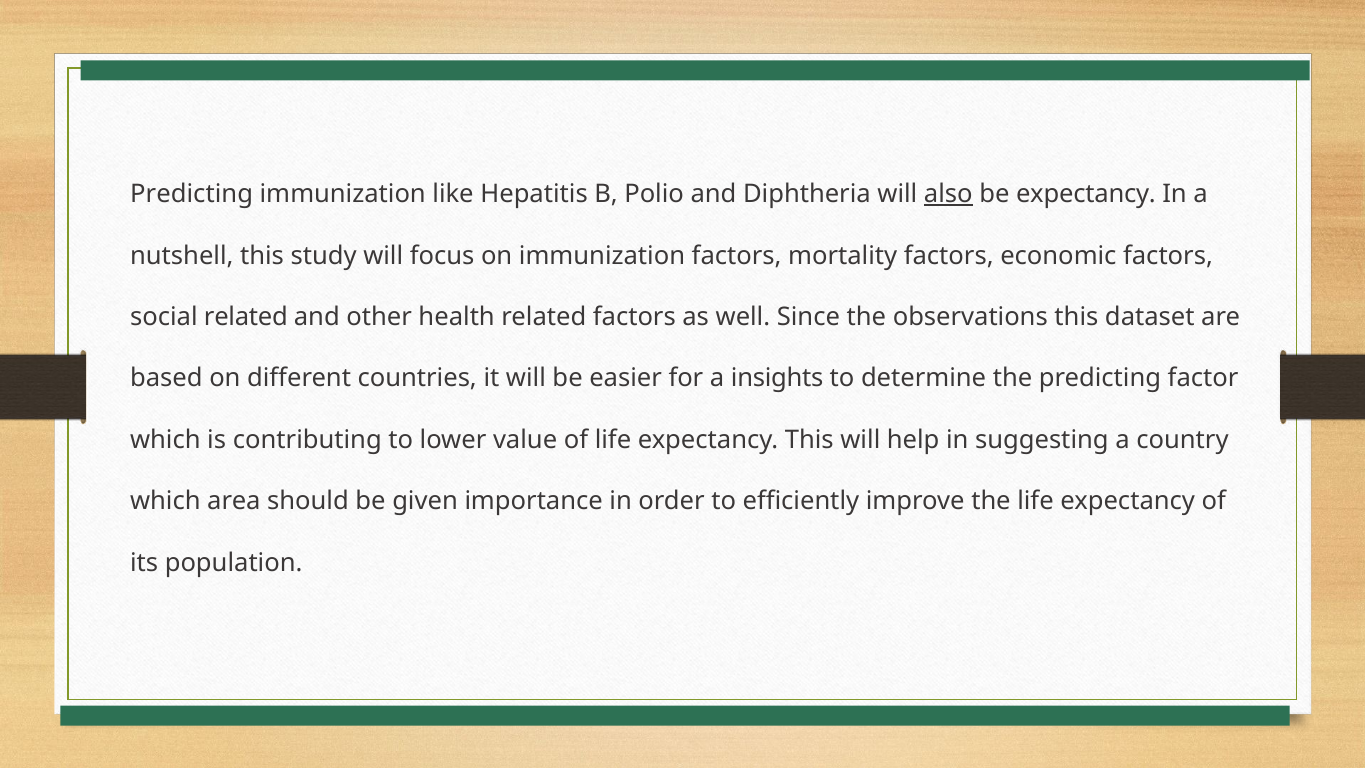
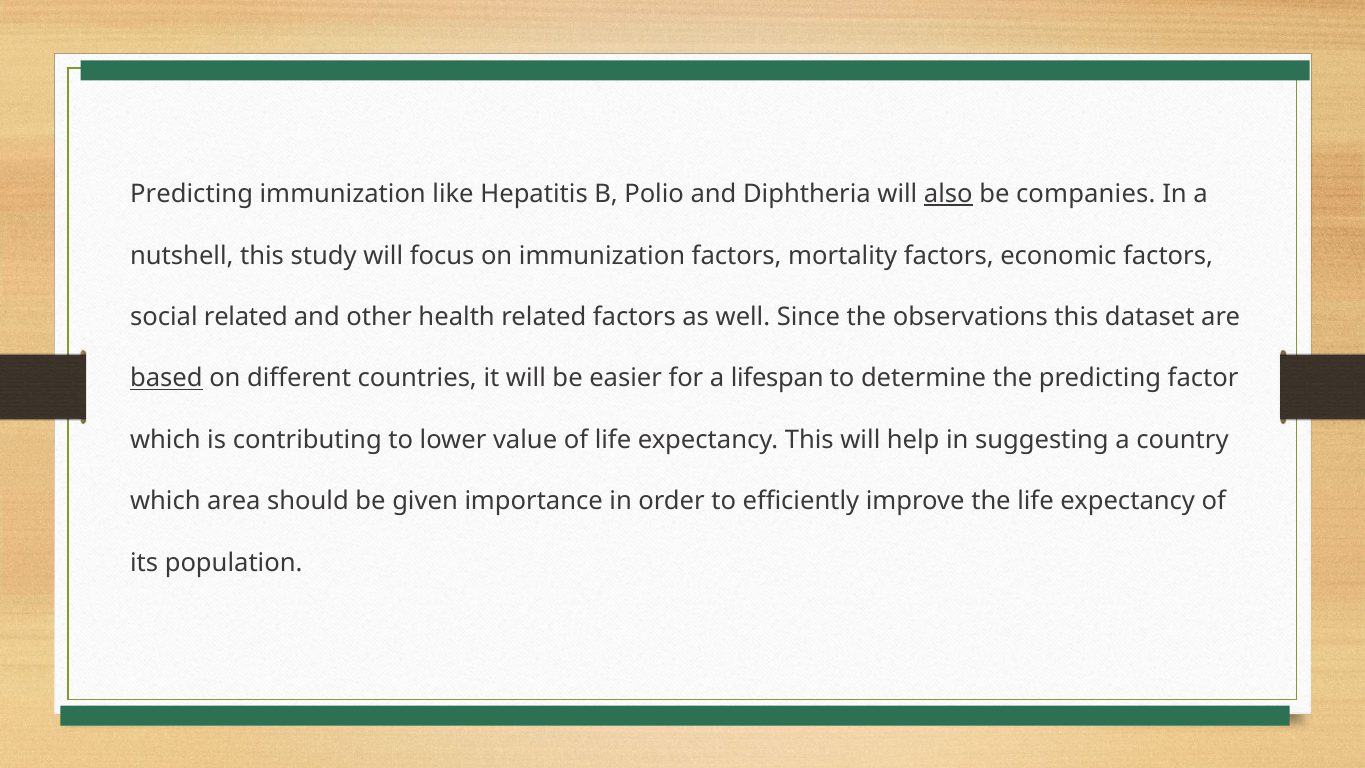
be expectancy: expectancy -> companies
based underline: none -> present
insights: insights -> lifespan
